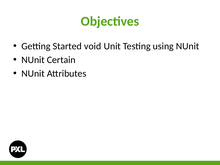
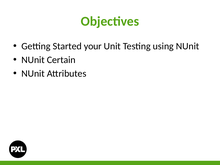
void: void -> your
